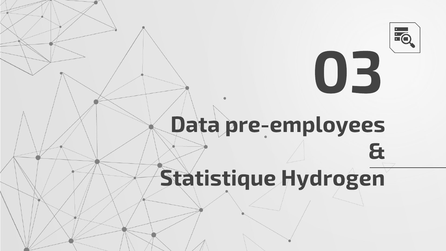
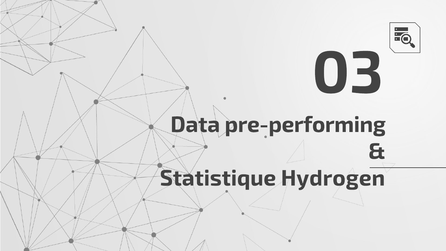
pre-employees: pre-employees -> pre-performing
